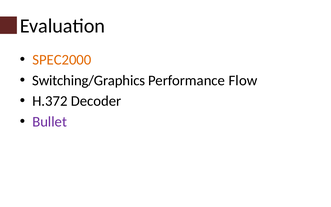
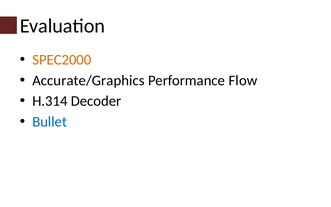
Switching/Graphics: Switching/Graphics -> Accurate/Graphics
H.372: H.372 -> H.314
Bullet colour: purple -> blue
